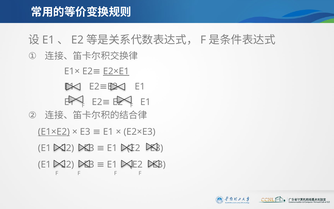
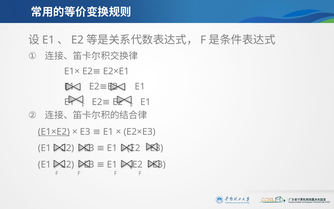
E2×E1 underline: present -> none
